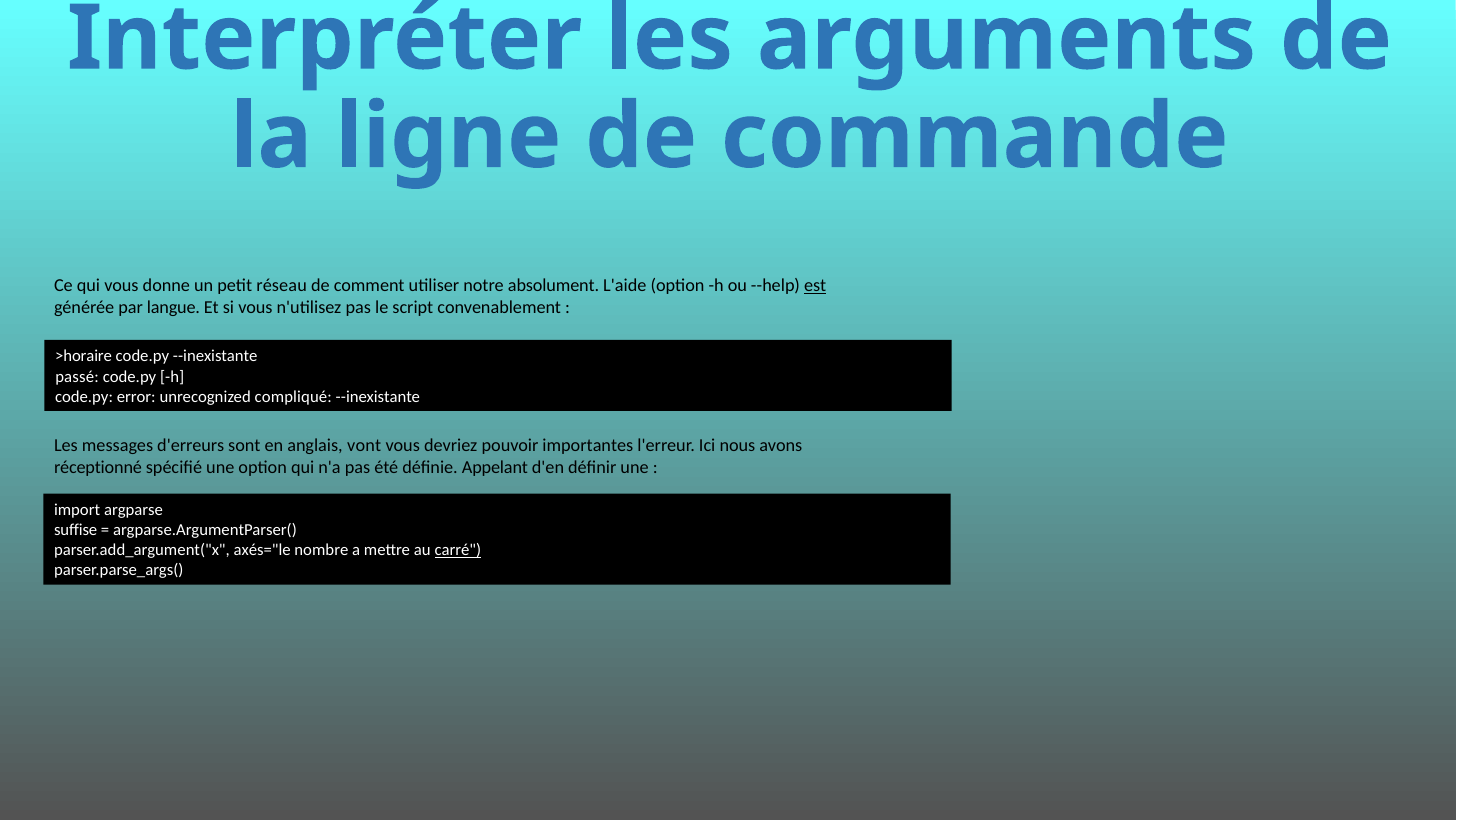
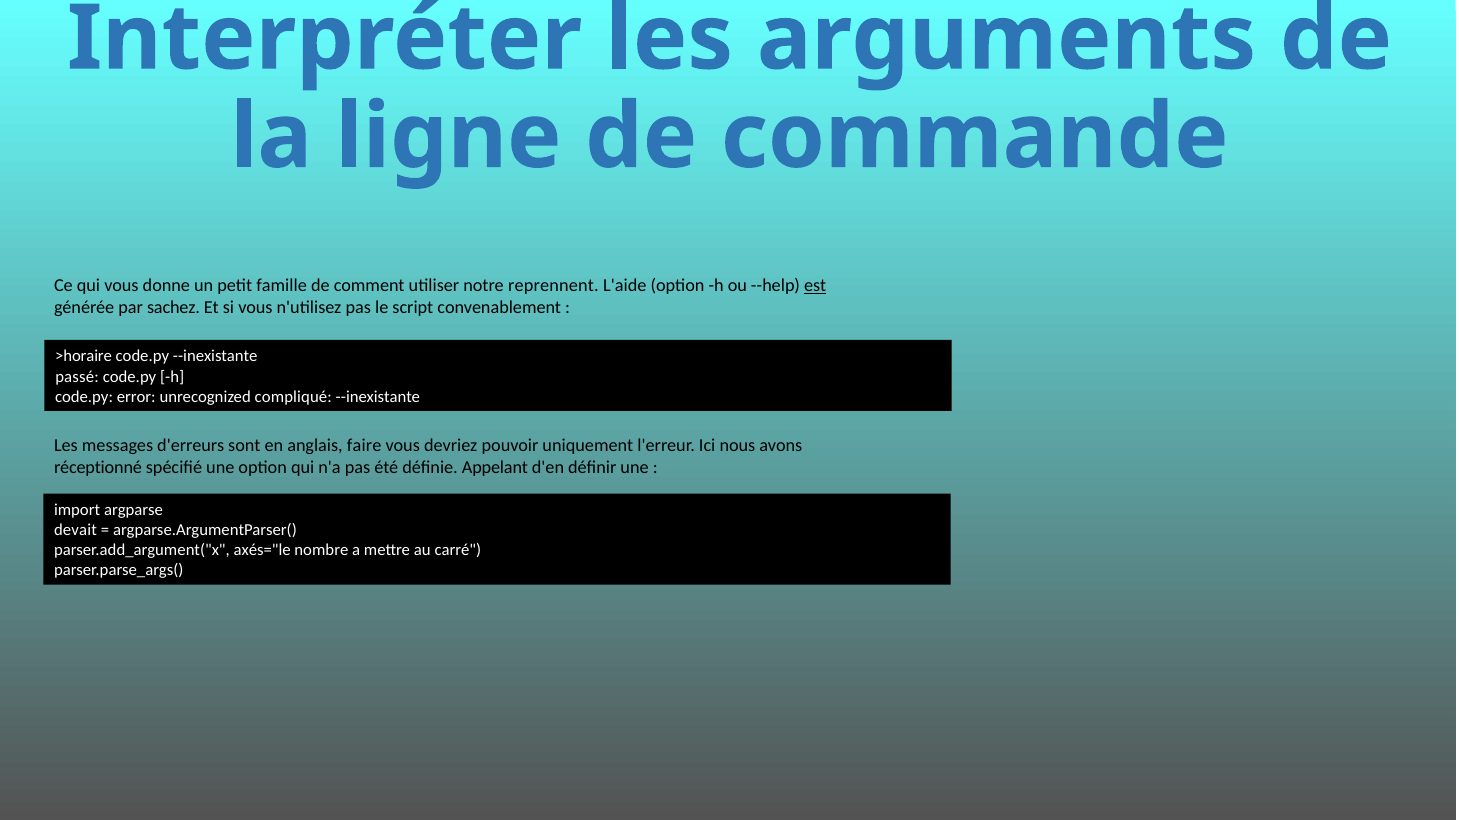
réseau: réseau -> famille
absolument: absolument -> reprennent
langue: langue -> sachez
vont: vont -> faire
importantes: importantes -> uniquement
suffise: suffise -> devait
carré underline: present -> none
